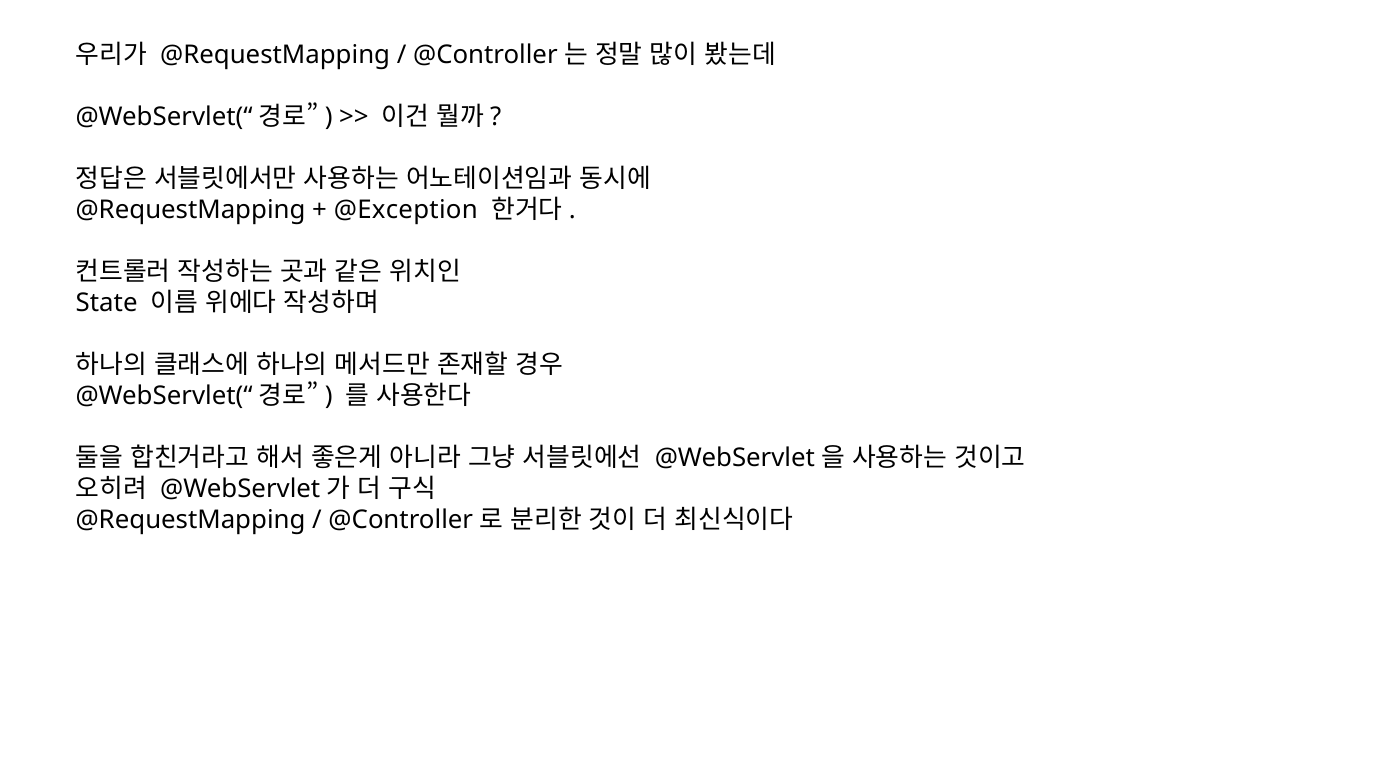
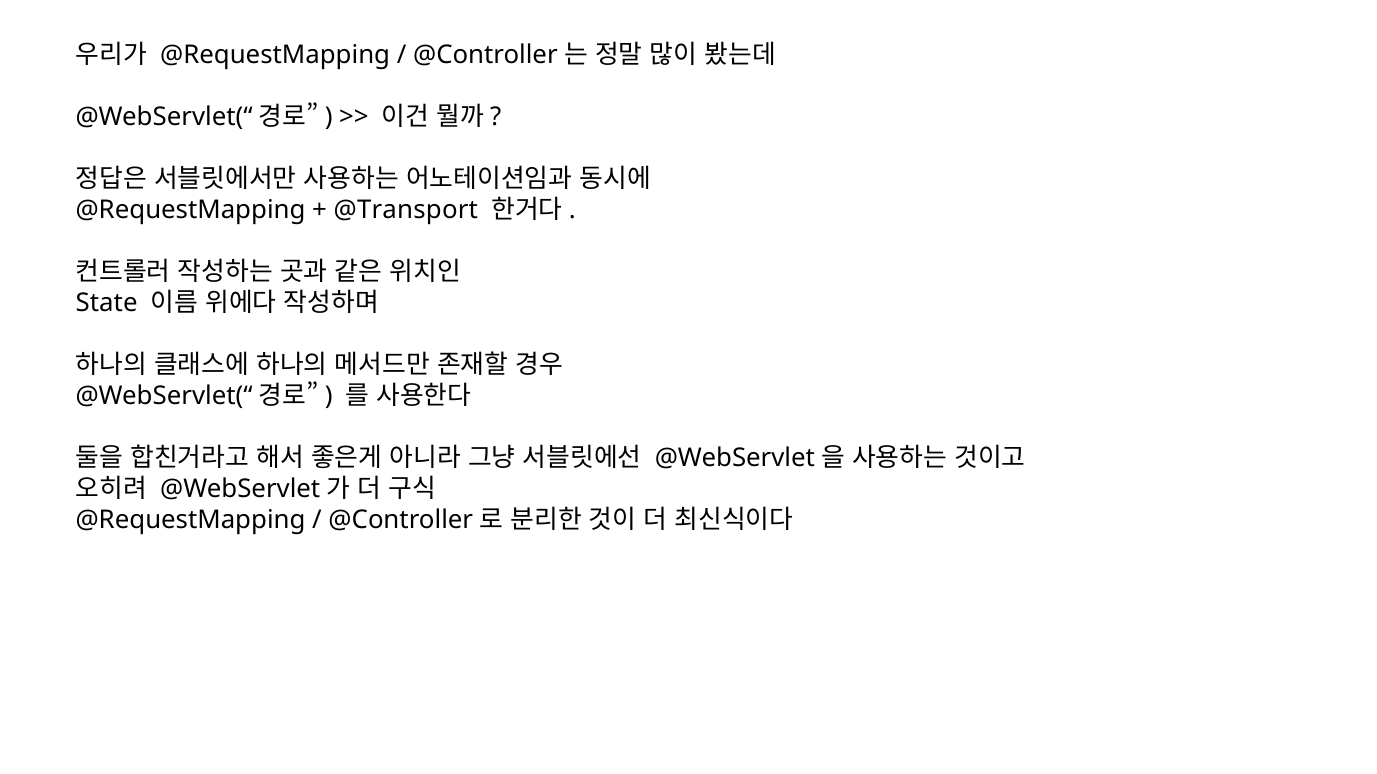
@Exception: @Exception -> @Transport
